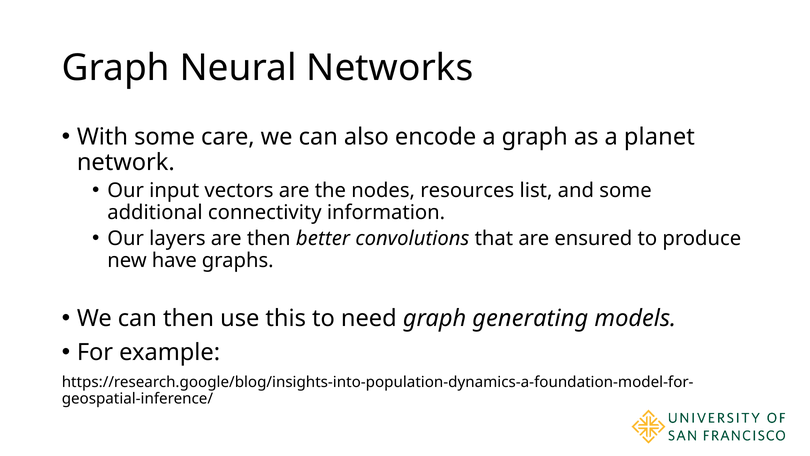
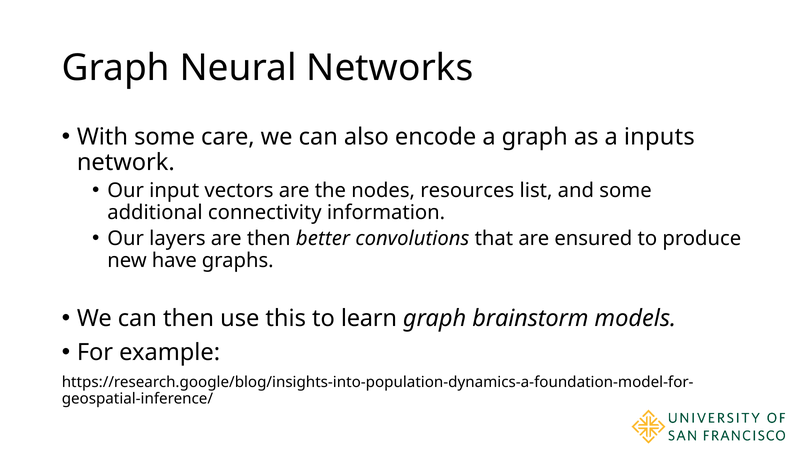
planet: planet -> inputs
need: need -> learn
generating: generating -> brainstorm
